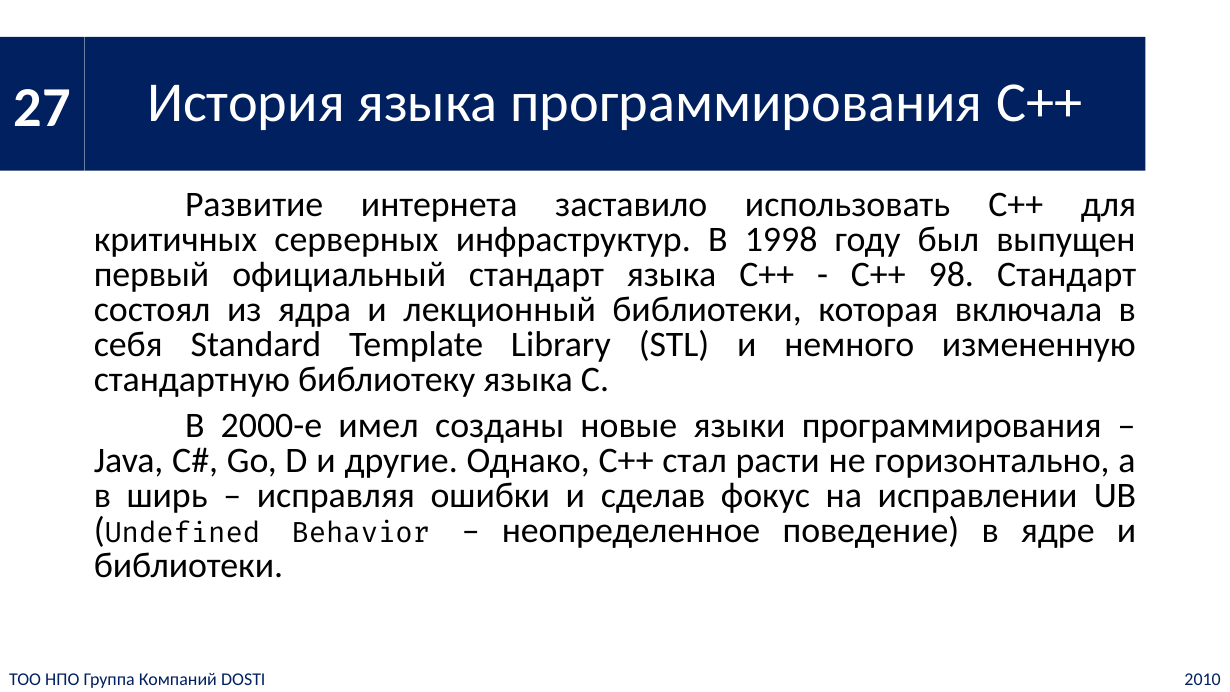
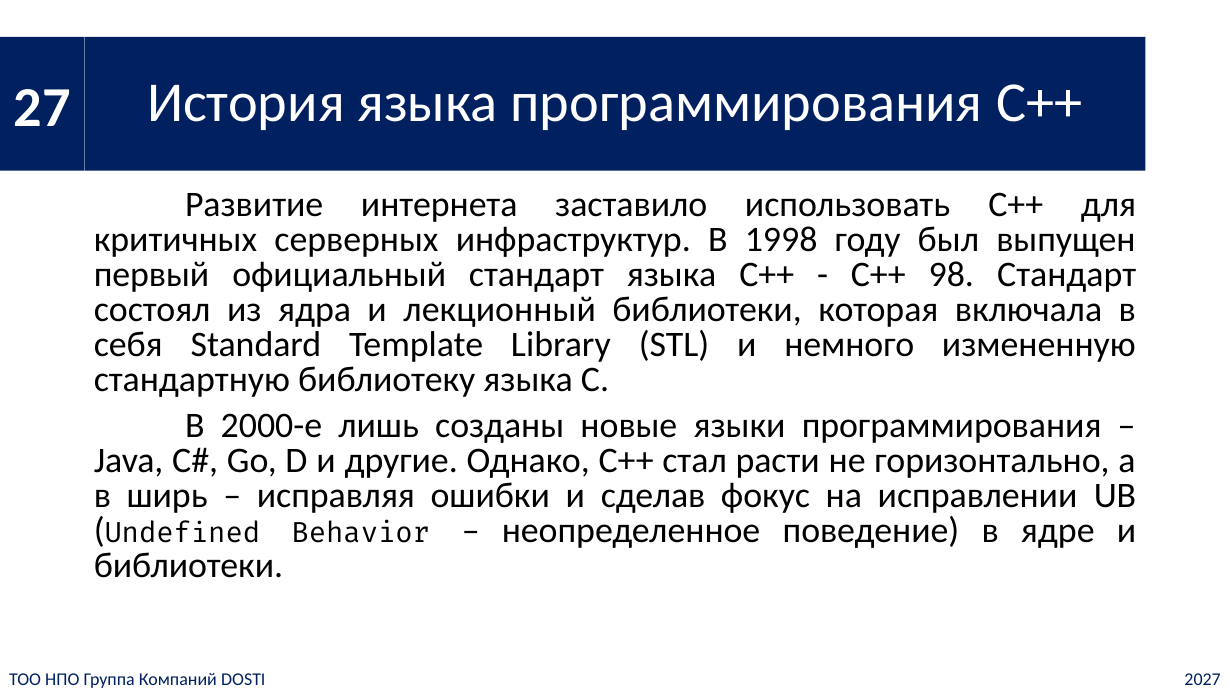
имел: имел -> лишь
2010: 2010 -> 2027
